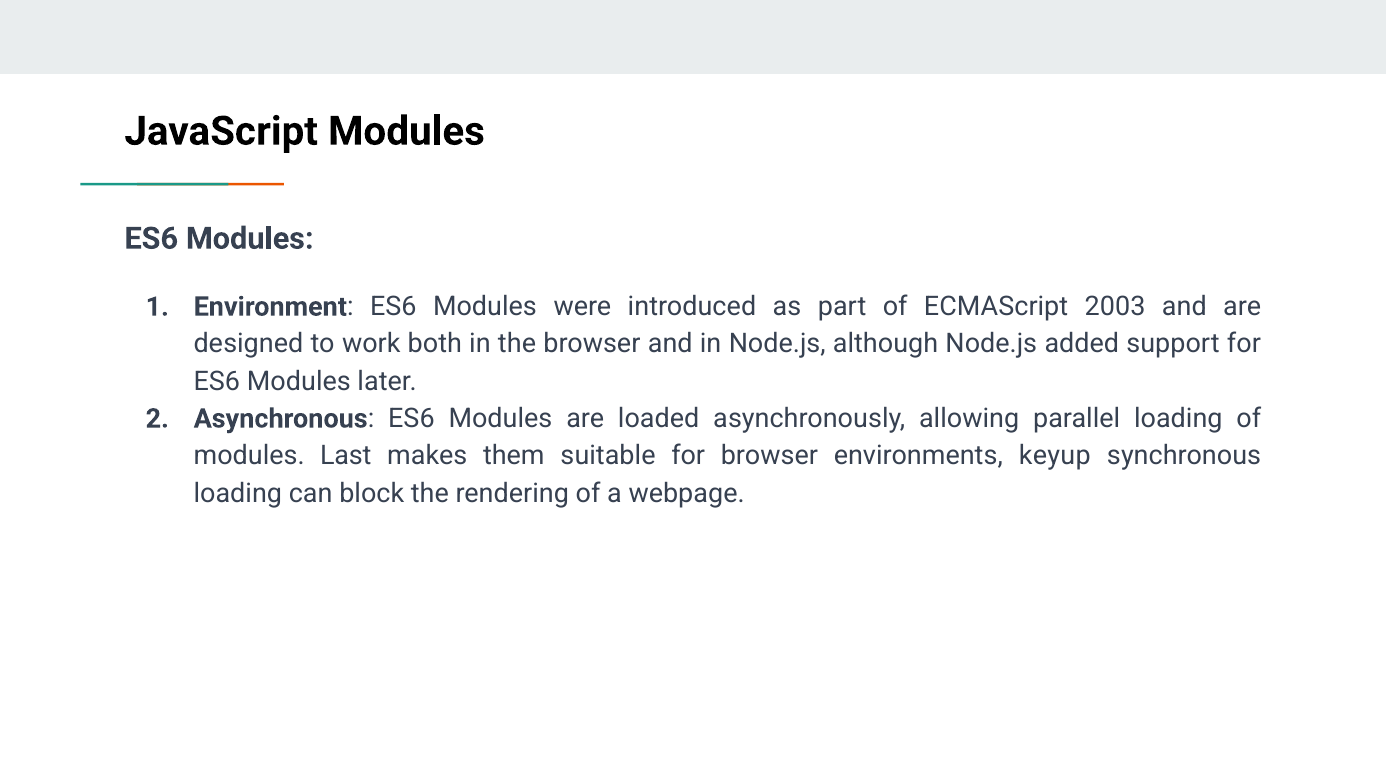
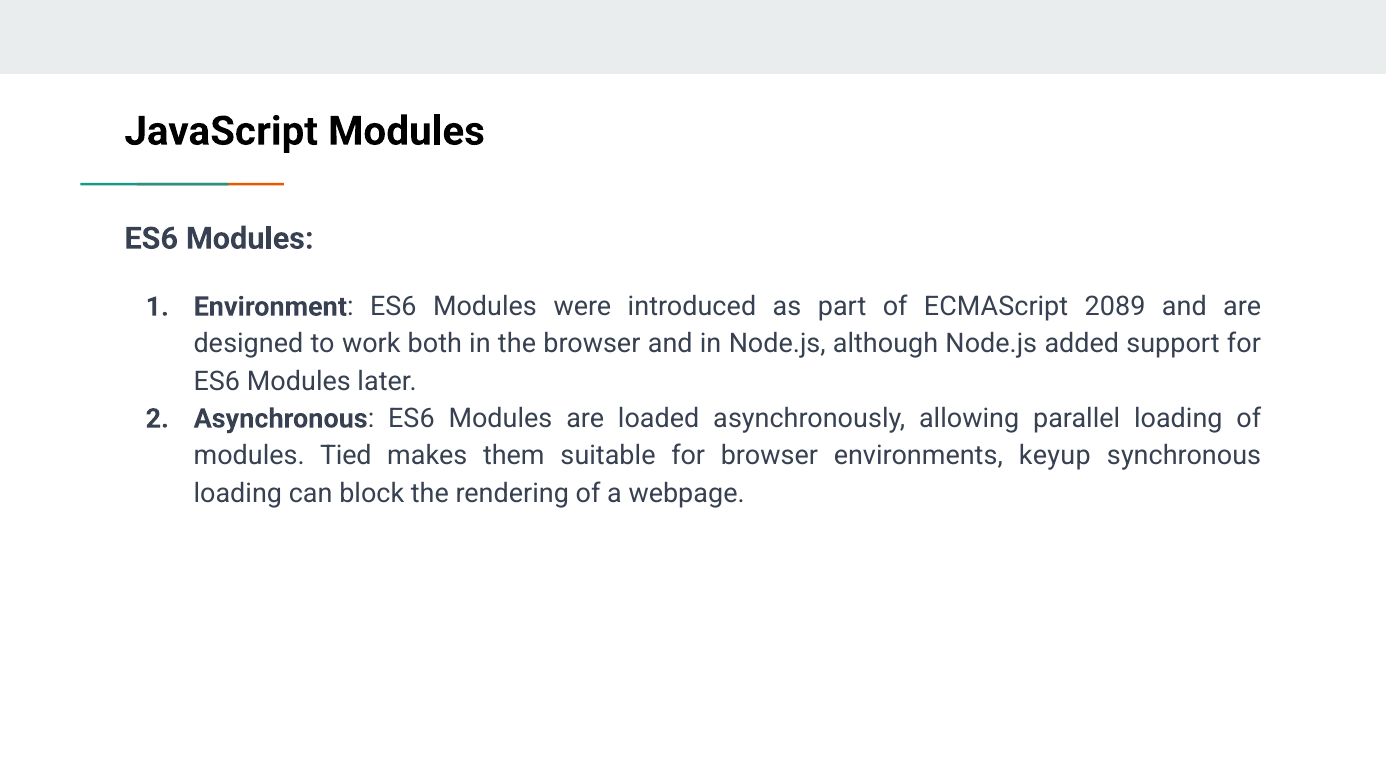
2003: 2003 -> 2089
Last: Last -> Tied
